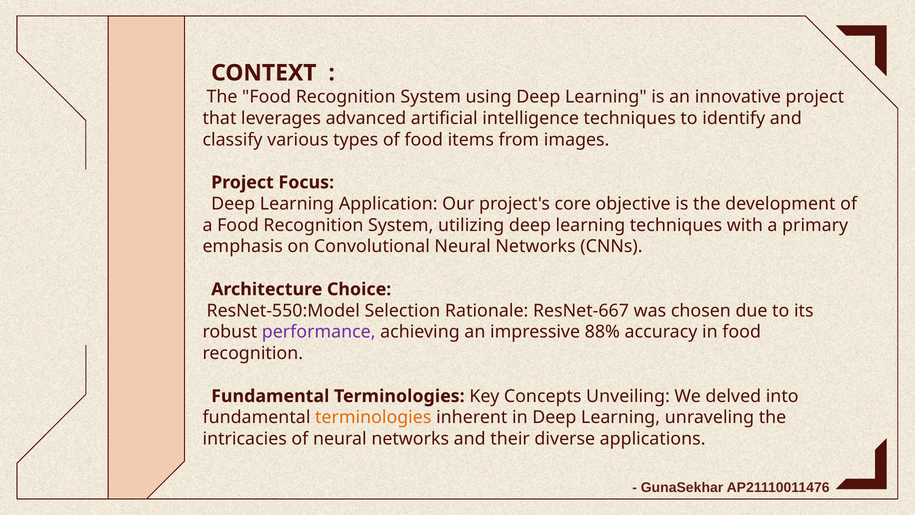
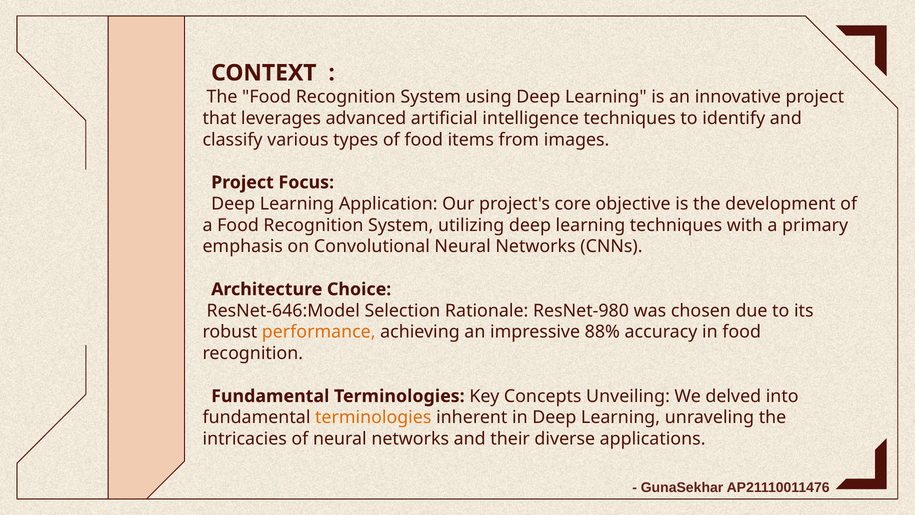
ResNet-550:Model: ResNet-550:Model -> ResNet-646:Model
ResNet-667: ResNet-667 -> ResNet-980
performance colour: purple -> orange
